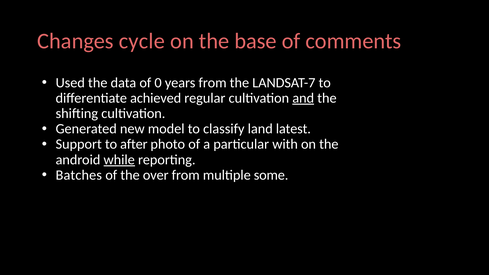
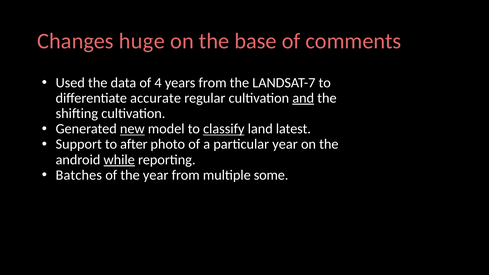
cycle: cycle -> huge
0: 0 -> 4
achieved: achieved -> accurate
new underline: none -> present
classify underline: none -> present
particular with: with -> year
the over: over -> year
